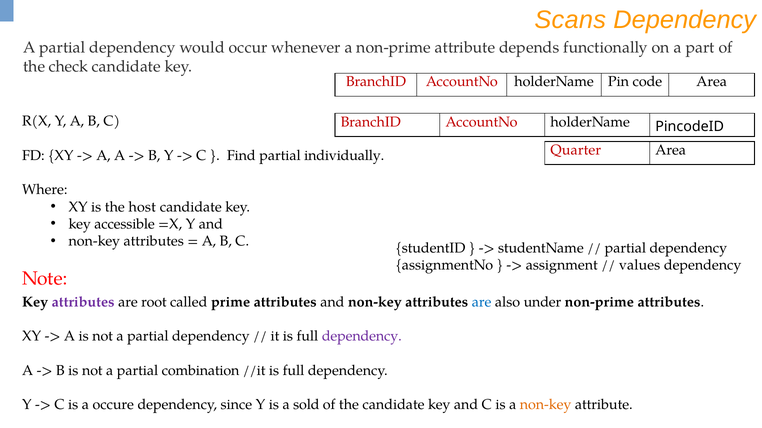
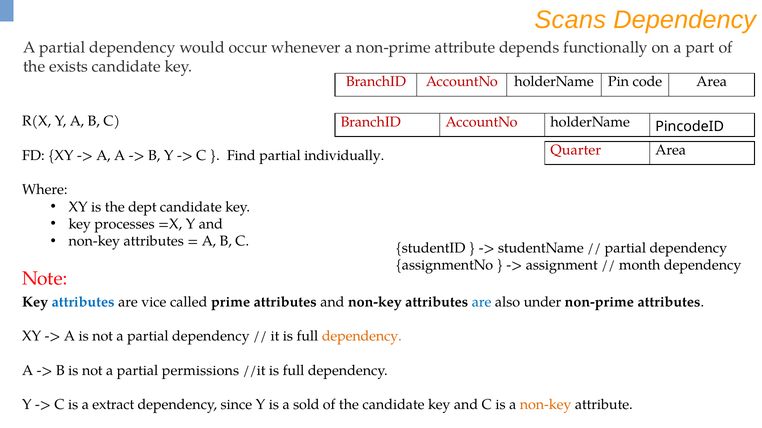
check: check -> exists
host: host -> dept
accessible: accessible -> processes
values: values -> month
attributes at (83, 302) colour: purple -> blue
root: root -> vice
dependency at (362, 337) colour: purple -> orange
combination: combination -> permissions
occure: occure -> extract
